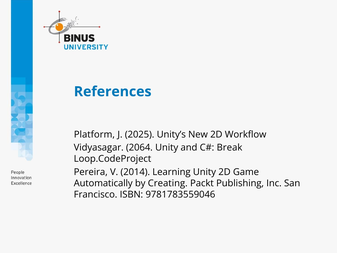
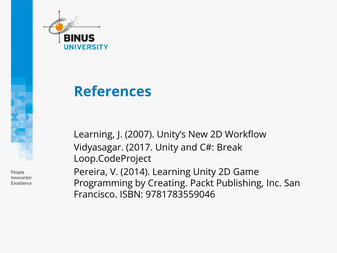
Platform at (94, 134): Platform -> Learning
2025: 2025 -> 2007
2064: 2064 -> 2017
Automatically: Automatically -> Programming
